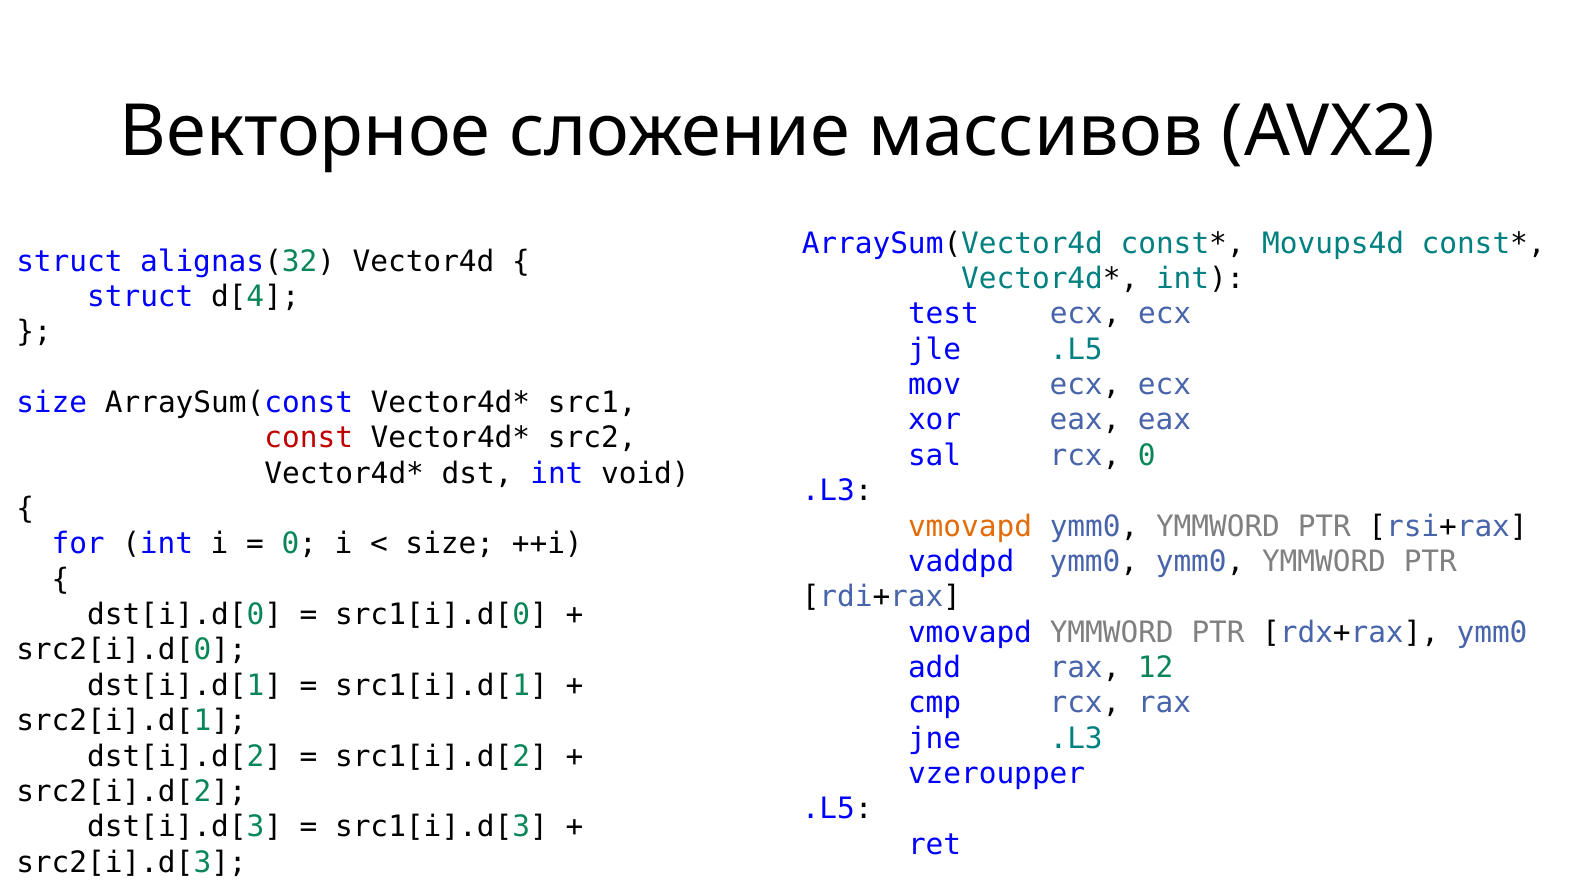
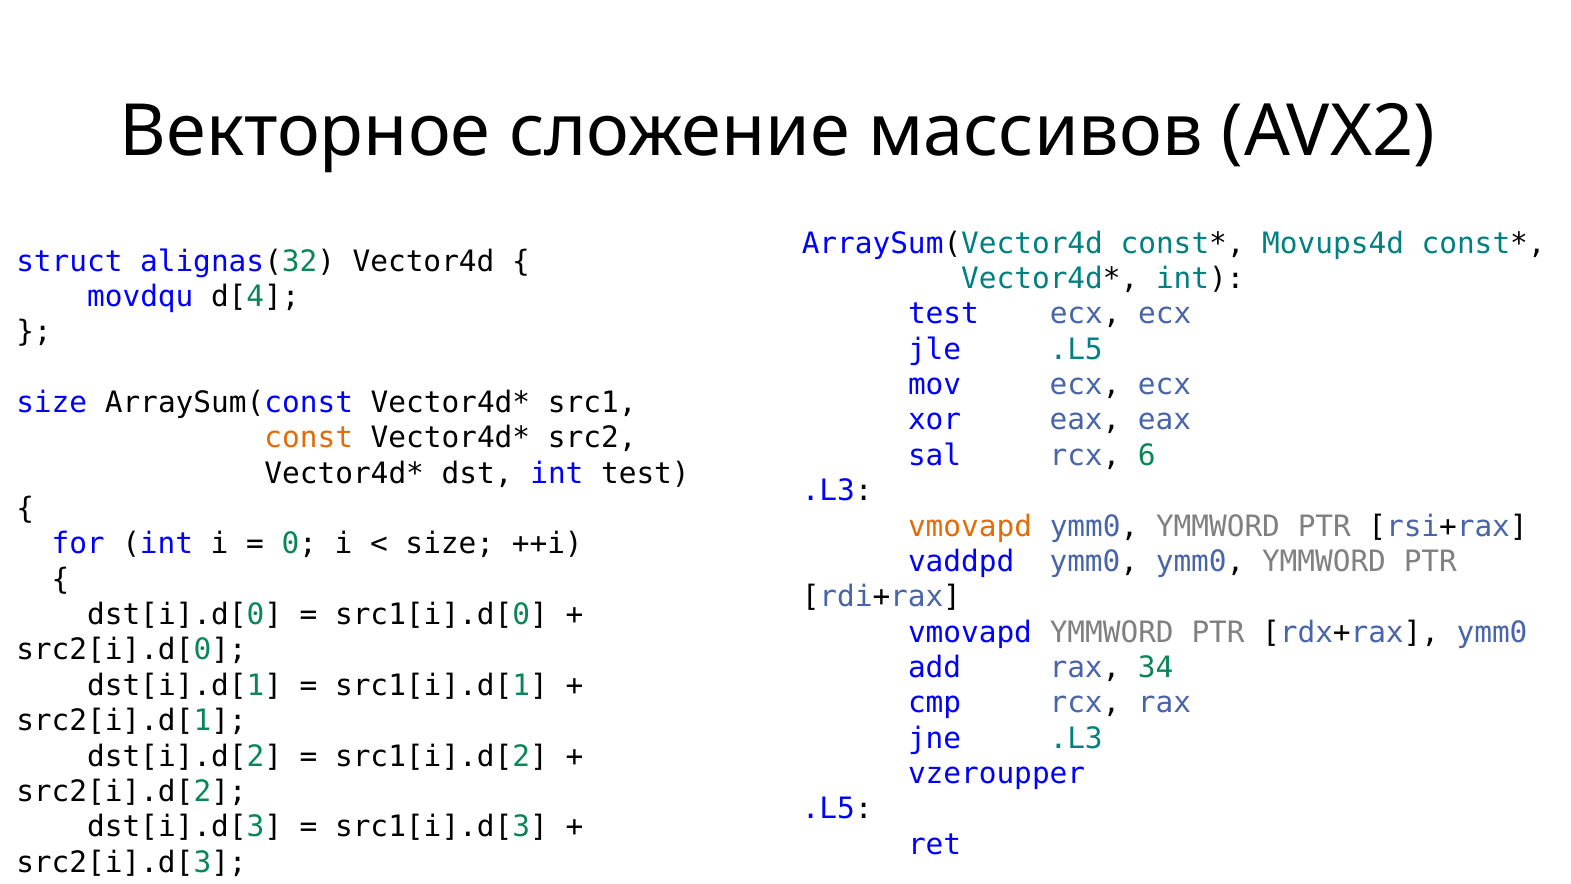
struct at (140, 297): struct -> movdqu
const colour: red -> orange
rcx 0: 0 -> 6
dst int void: void -> test
12: 12 -> 34
